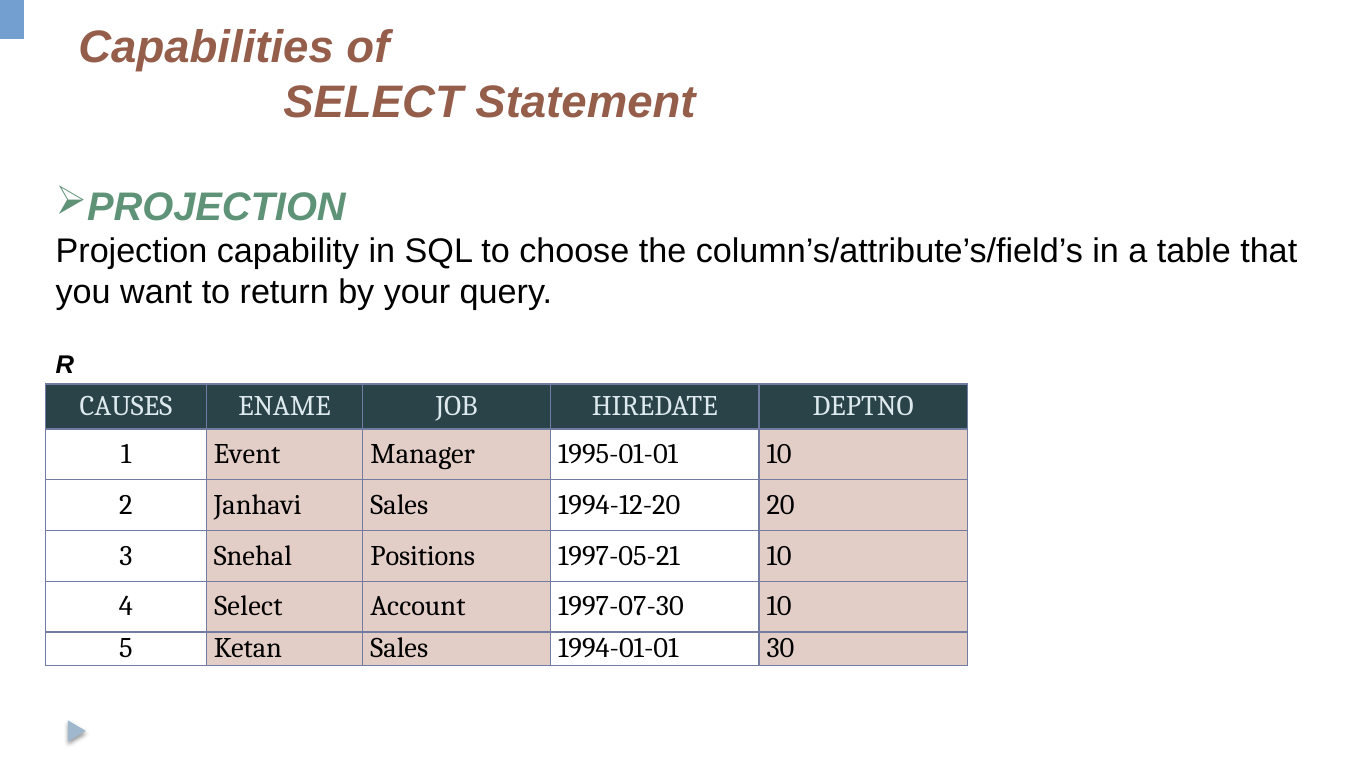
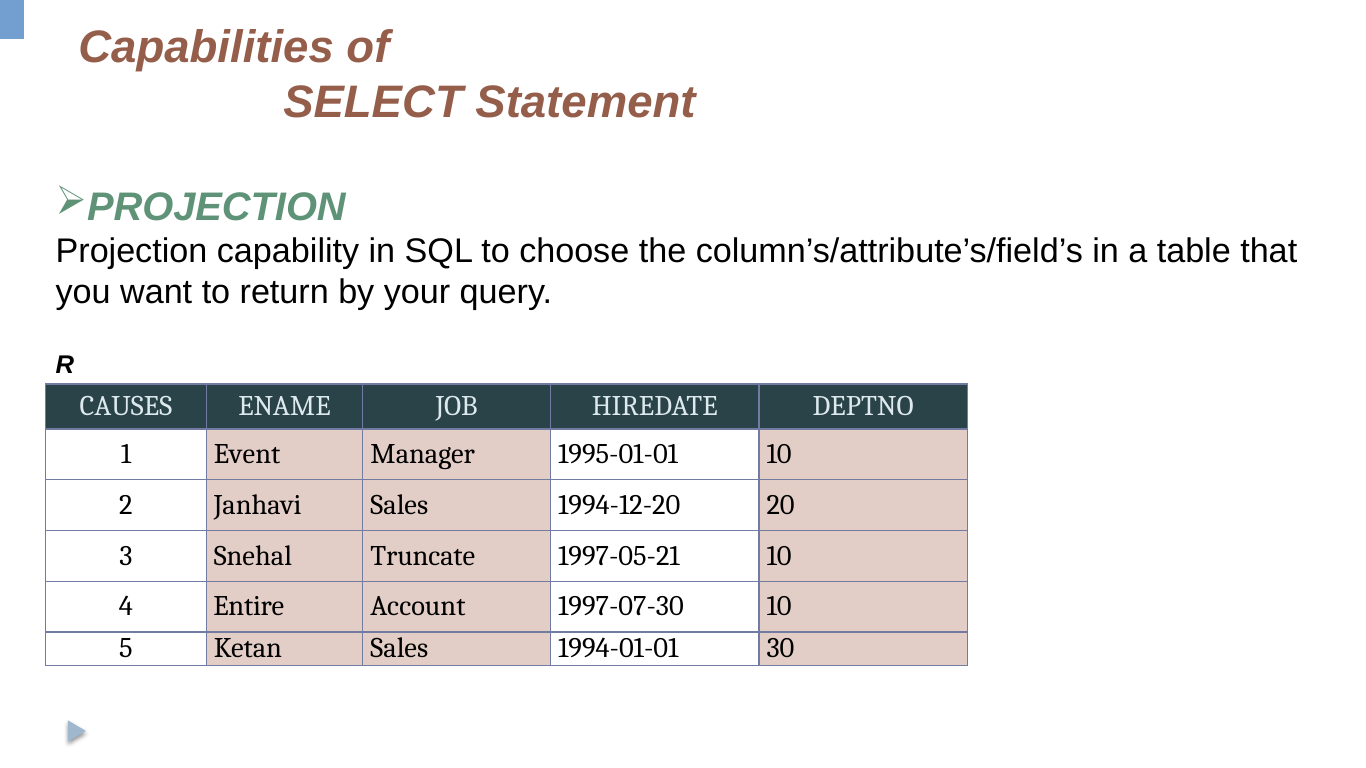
Positions: Positions -> Truncate
4 Select: Select -> Entire
